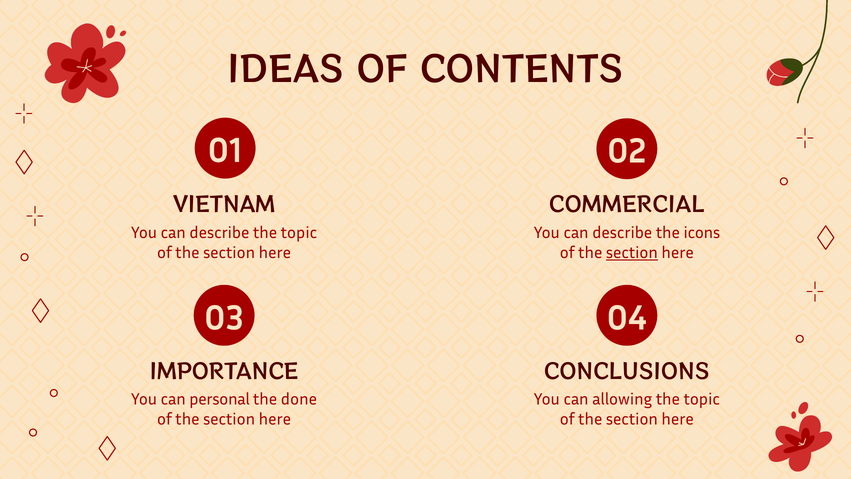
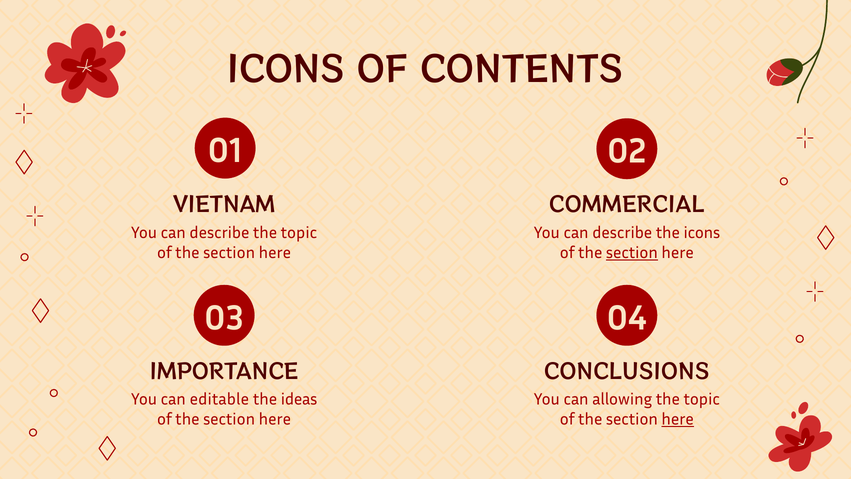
IDEAS at (286, 71): IDEAS -> ICONS
personal: personal -> editable
done: done -> ideas
here at (678, 419) underline: none -> present
